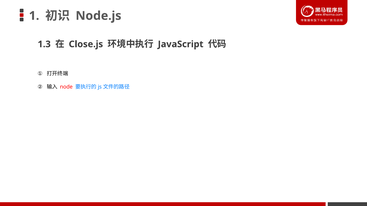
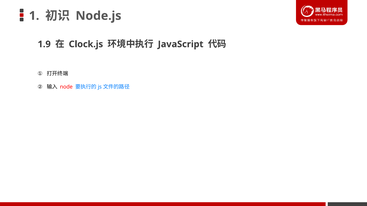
1.3: 1.3 -> 1.9
Close.js: Close.js -> Clock.js
